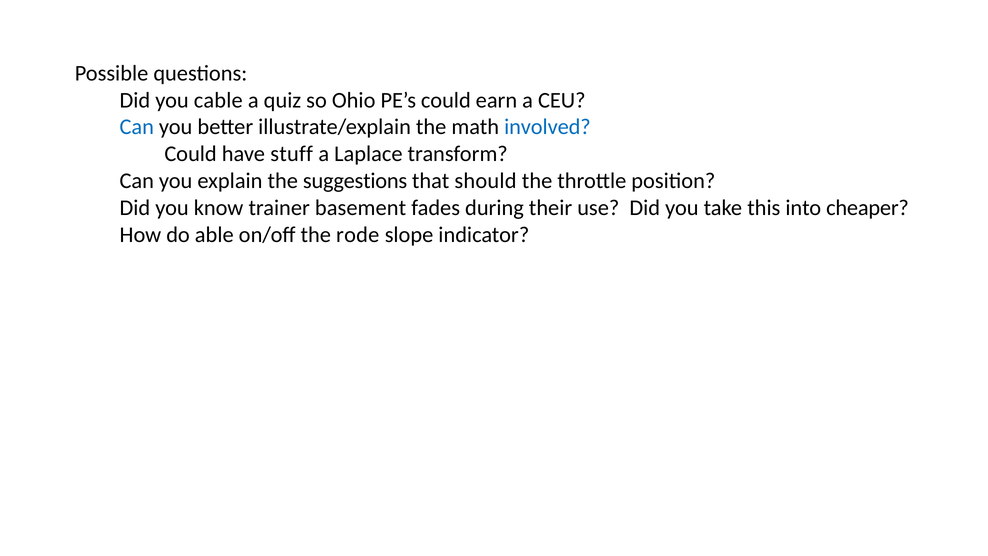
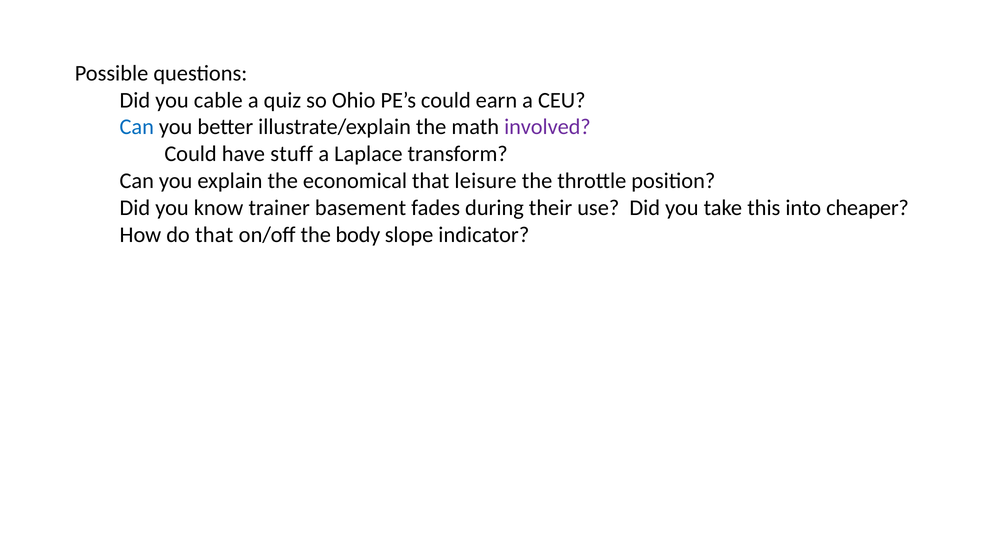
involved colour: blue -> purple
suggestions: suggestions -> economical
should: should -> leisure
do able: able -> that
rode: rode -> body
